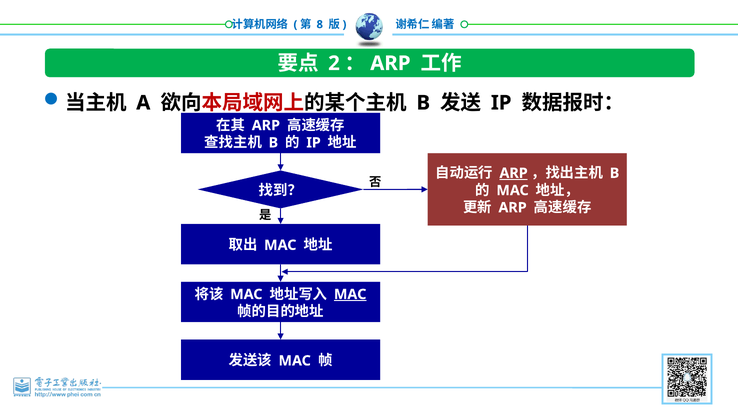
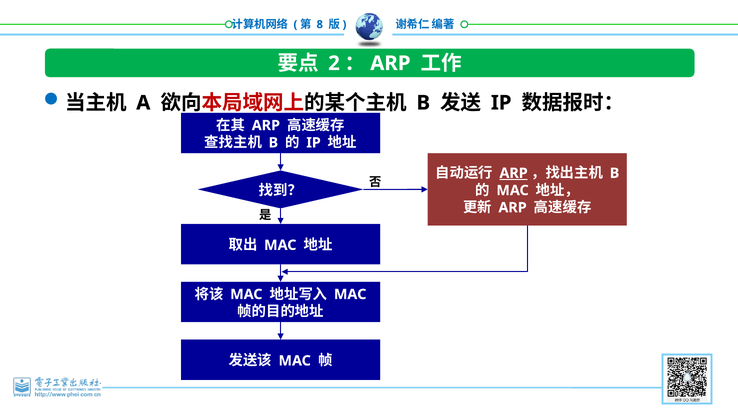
MAC at (350, 294) underline: present -> none
